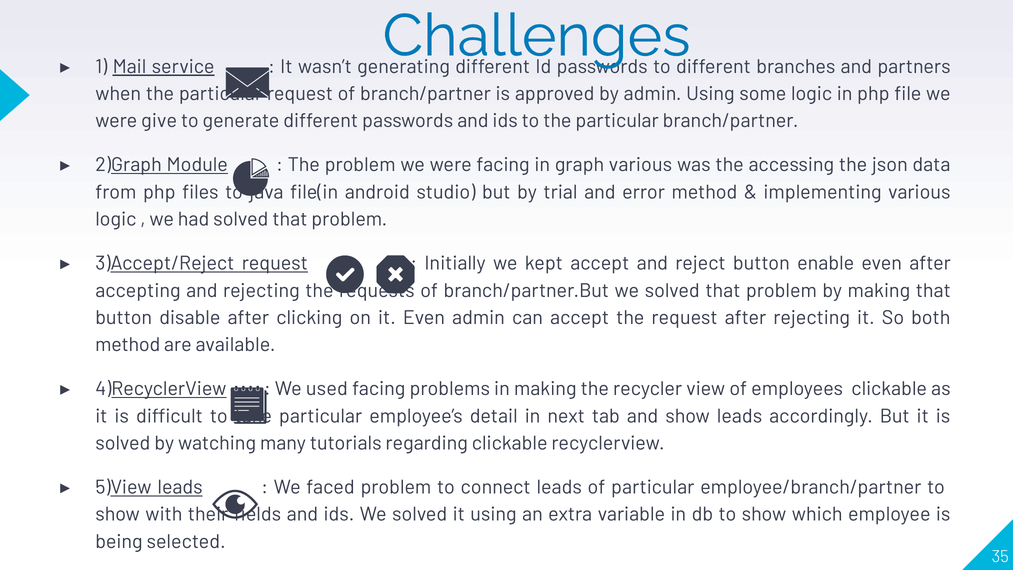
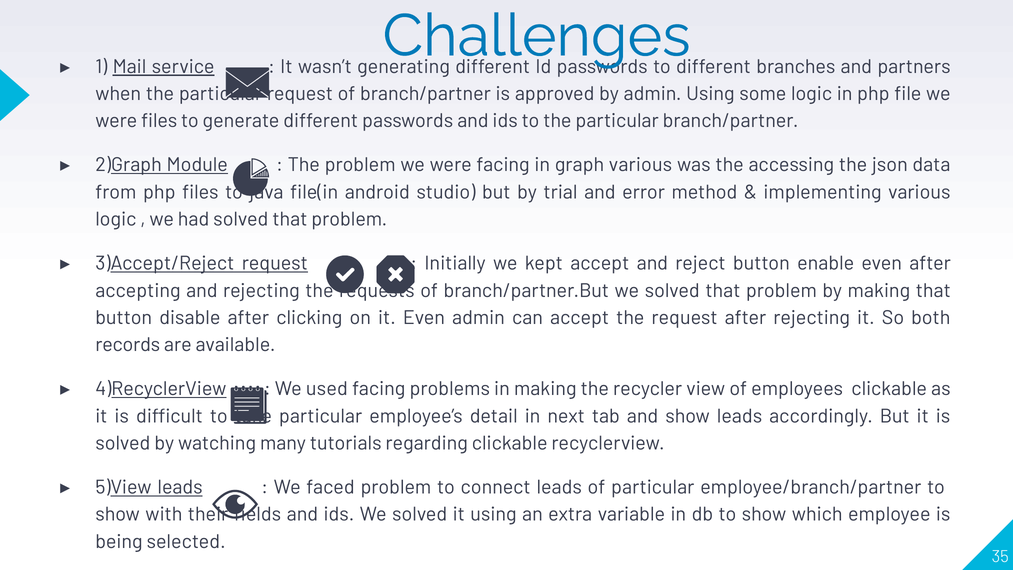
were give: give -> files
method at (128, 345): method -> records
